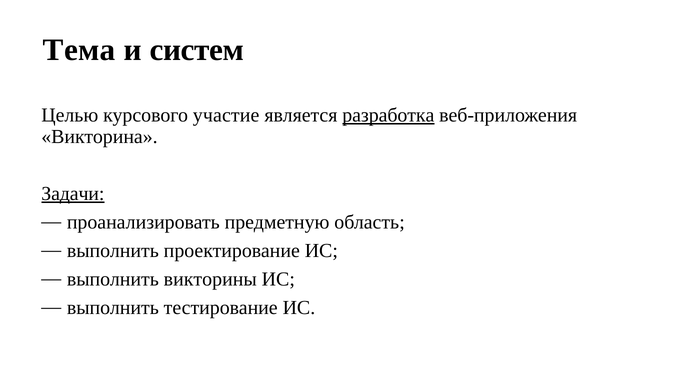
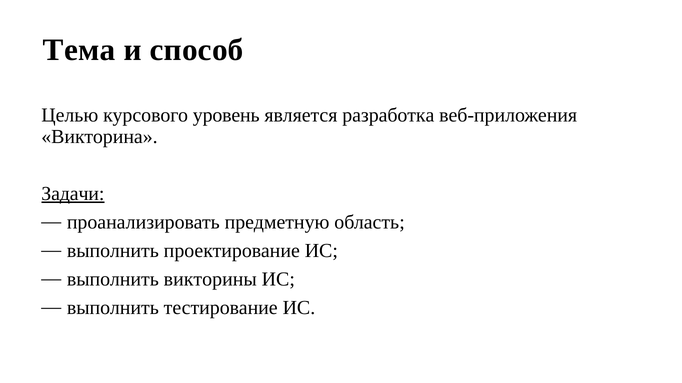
систем: систем -> способ
участие: участие -> уровень
разработка underline: present -> none
